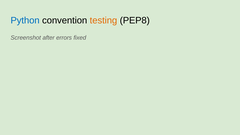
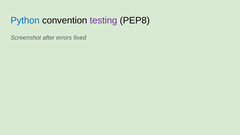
testing colour: orange -> purple
